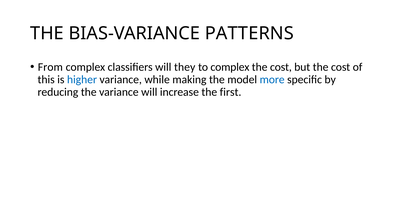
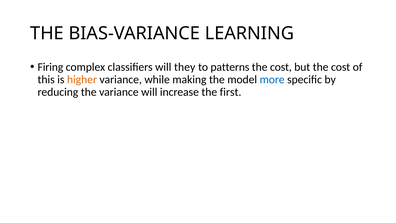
PATTERNS: PATTERNS -> LEARNING
From: From -> Firing
to complex: complex -> patterns
higher colour: blue -> orange
